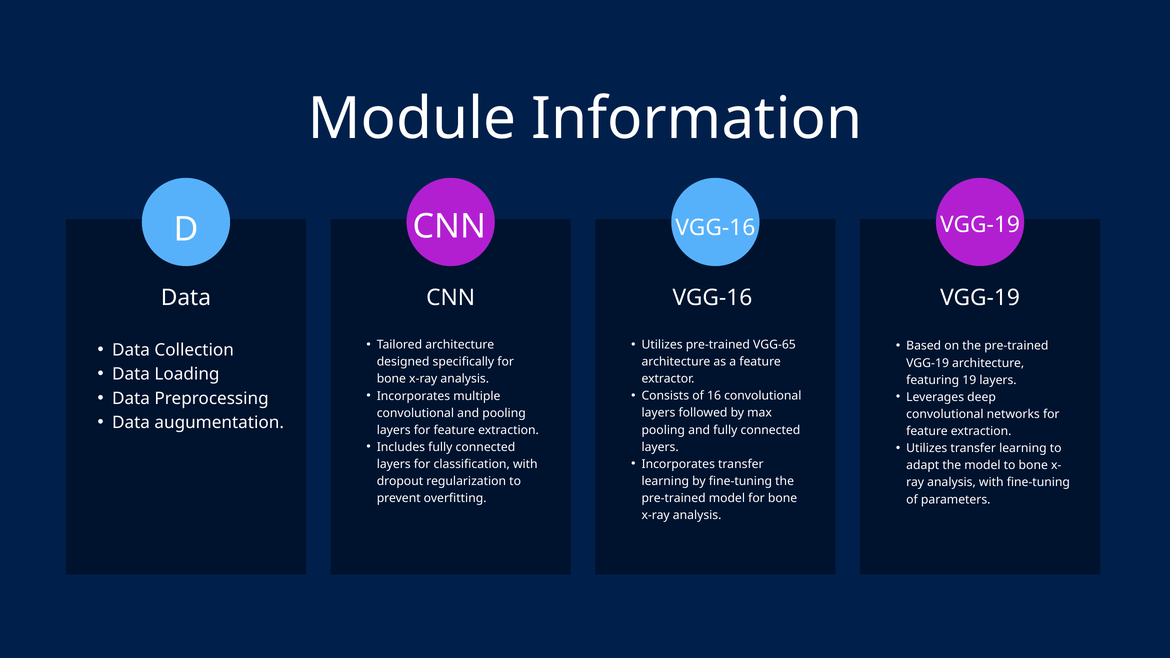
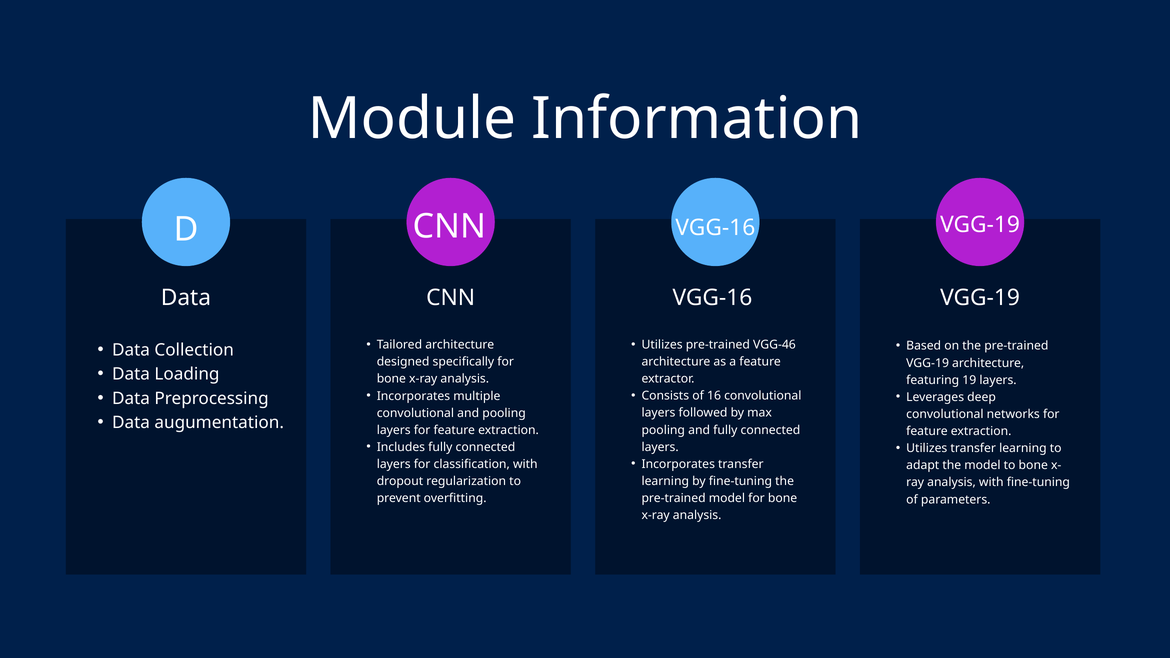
VGG-65: VGG-65 -> VGG-46
